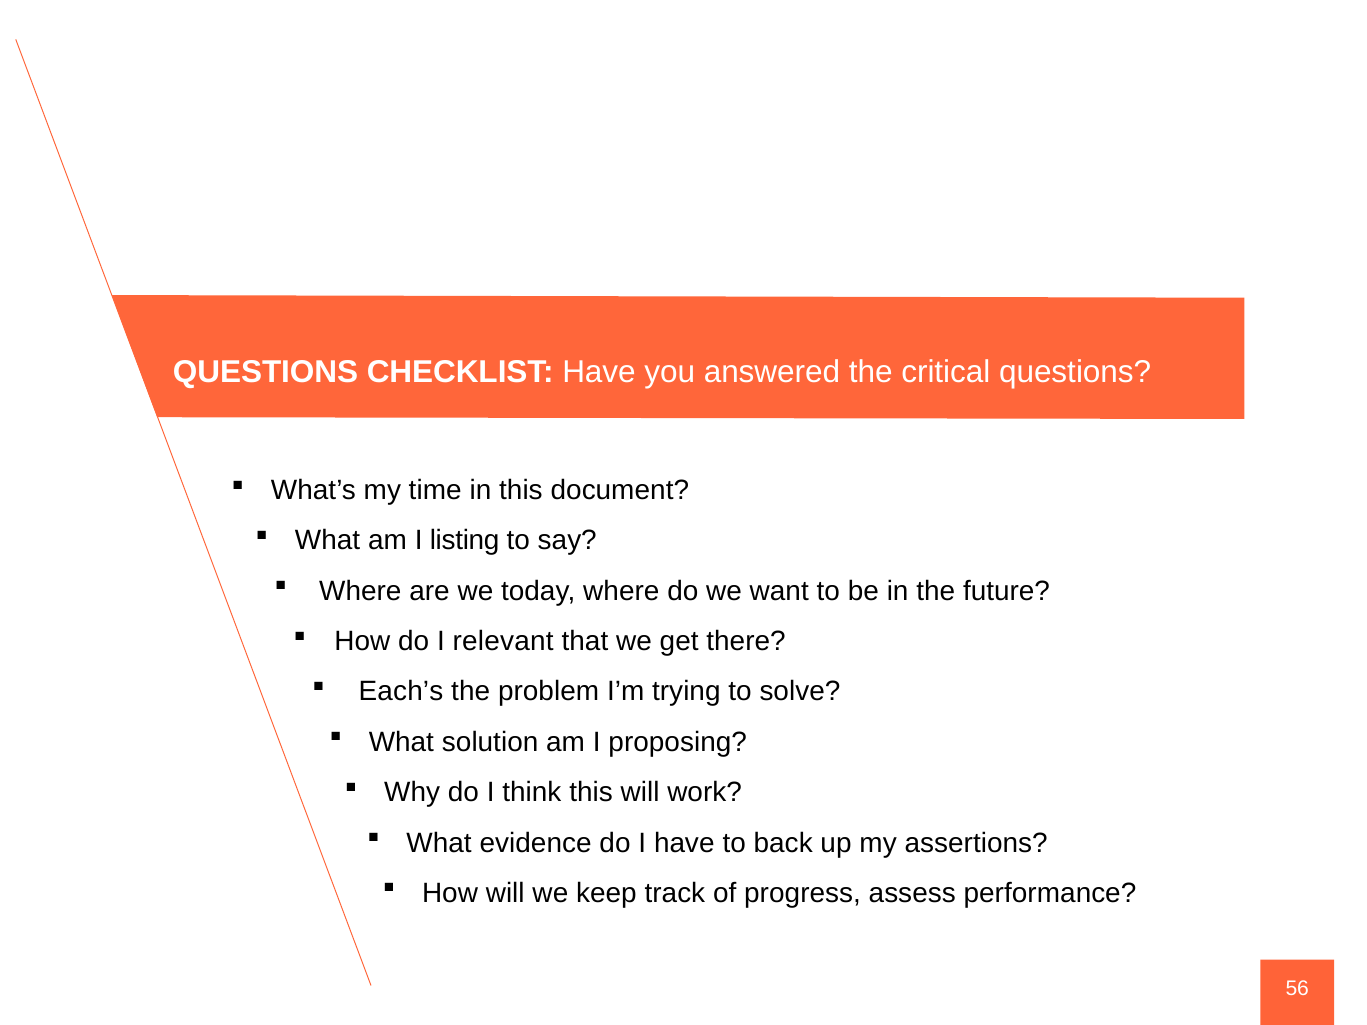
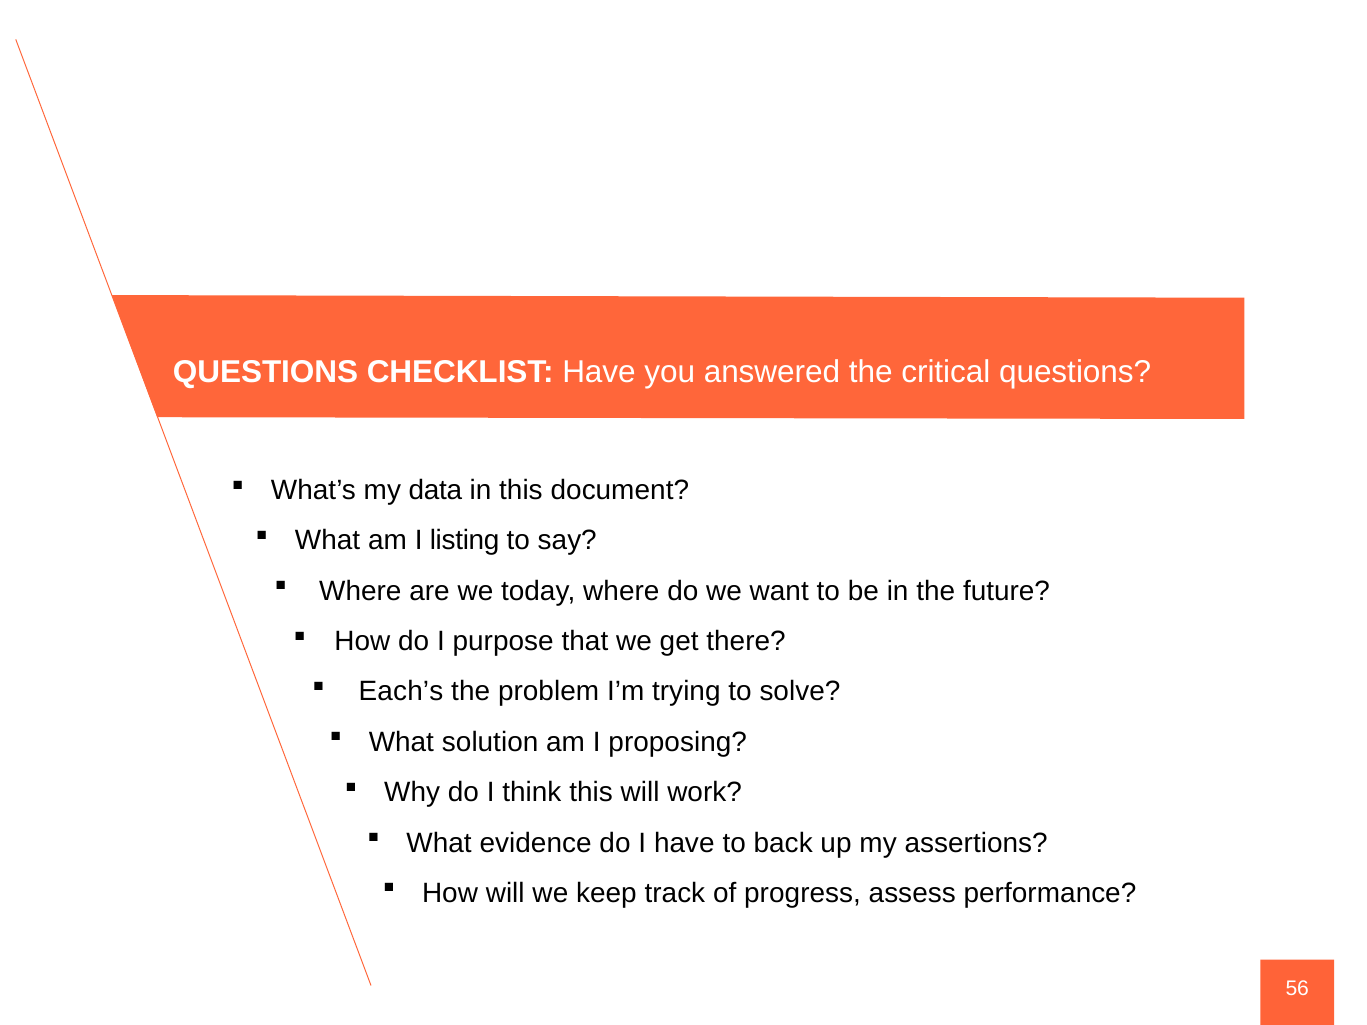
time: time -> data
relevant: relevant -> purpose
